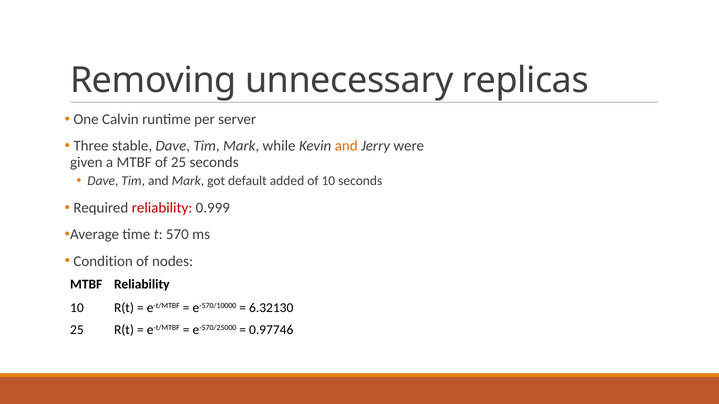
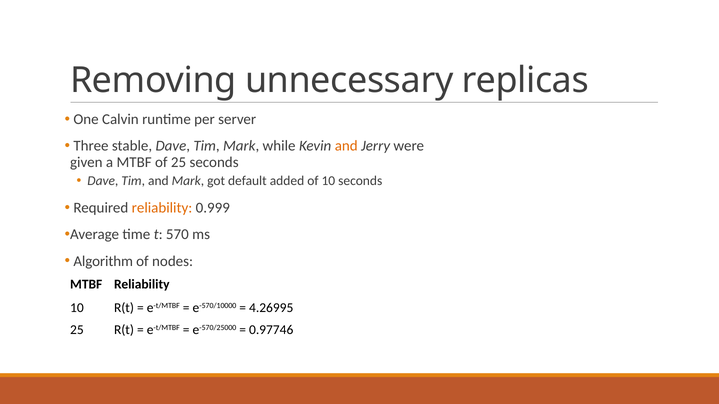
reliability at (162, 208) colour: red -> orange
Condition: Condition -> Algorithm
6.32130: 6.32130 -> 4.26995
